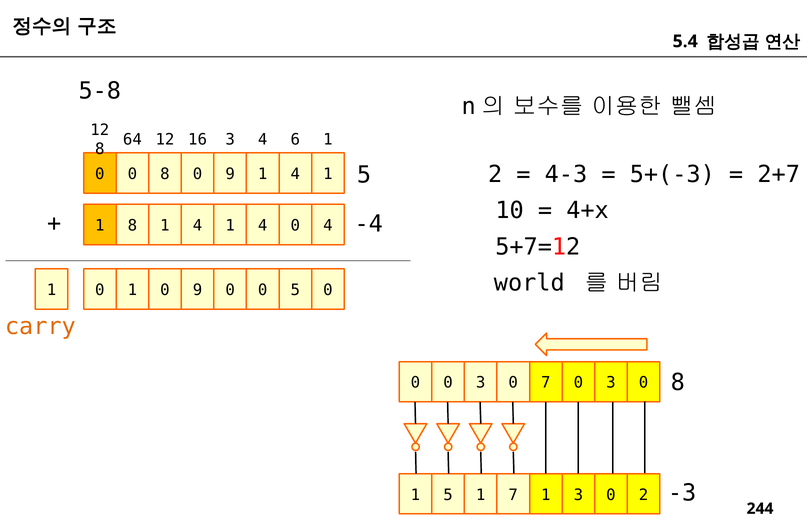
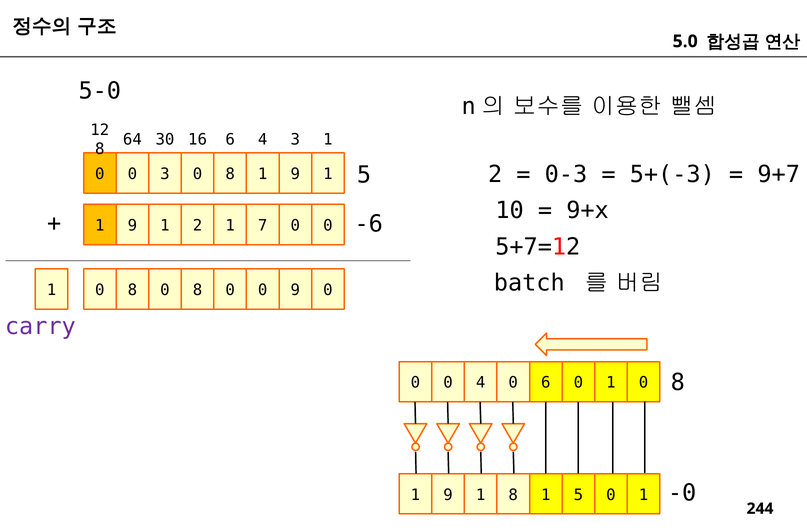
5.4: 5.4 -> 5.0
5-8: 5-8 -> 5-0
64 12: 12 -> 30
16 3: 3 -> 6
4 6: 6 -> 3
4-3: 4-3 -> 0-3
2+7: 2+7 -> 9+7
0 8: 8 -> 3
9 at (230, 174): 9 -> 8
4 at (295, 174): 4 -> 9
4+x: 4+x -> 9+x
-4: -4 -> -6
8 at (132, 226): 8 -> 9
4 at (198, 226): 4 -> 2
4 at (263, 226): 4 -> 7
4 at (328, 226): 4 -> 0
world: world -> batch
1 at (132, 290): 1 -> 8
9 at (198, 290): 9 -> 8
0 5: 5 -> 9
carry colour: orange -> purple
0 0 3: 3 -> 4
0 7: 7 -> 6
3 at (611, 383): 3 -> 1
-3: -3 -> -0
5 at (448, 495): 5 -> 9
7 at (513, 495): 7 -> 8
1 3: 3 -> 5
2 at (644, 495): 2 -> 1
